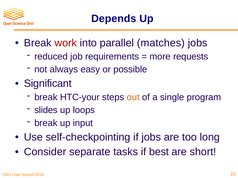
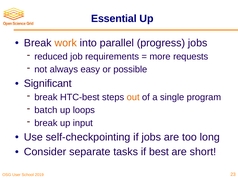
Depends: Depends -> Essential
work colour: red -> orange
matches: matches -> progress
HTC-your: HTC-your -> HTC-best
slides: slides -> batch
